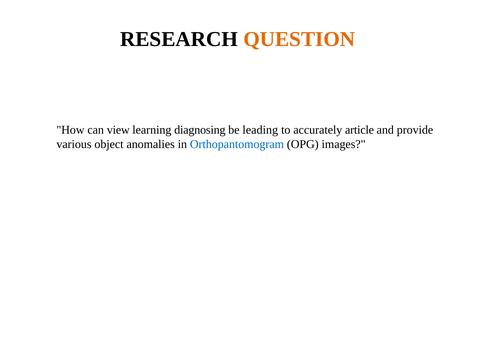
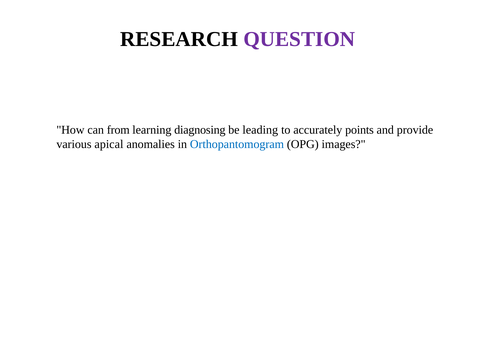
QUESTION colour: orange -> purple
view: view -> from
article: article -> points
object: object -> apical
